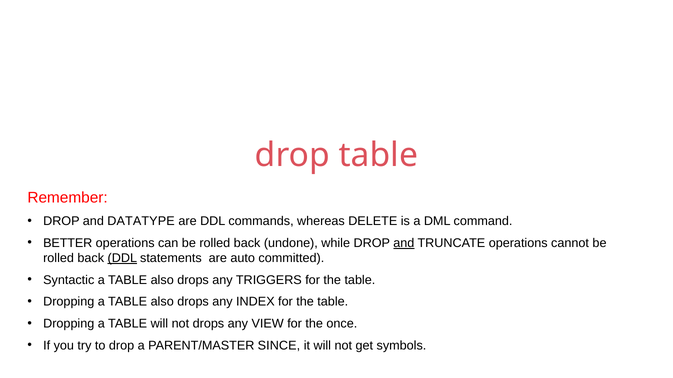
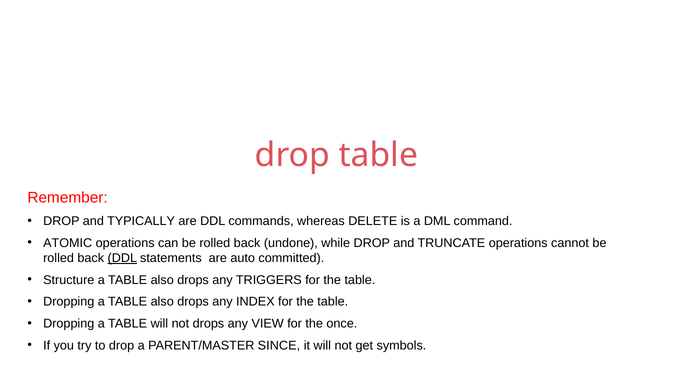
DATATYPE: DATATYPE -> TYPICALLY
BETTER: BETTER -> ATOMIC
and at (404, 243) underline: present -> none
Syntactic: Syntactic -> Structure
